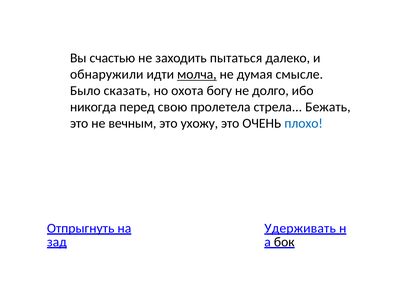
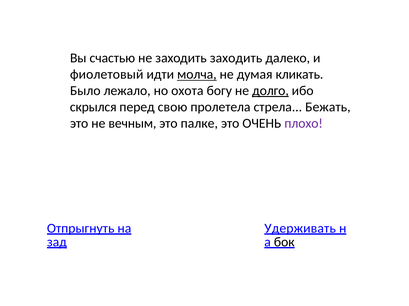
заходить пытаться: пытаться -> заходить
обнаружили: обнаружили -> фиолетовый
смысле: смысле -> кликать
сказать: сказать -> лежало
долго underline: none -> present
никогда: никогда -> скрылся
ухожу: ухожу -> палке
плохо colour: blue -> purple
